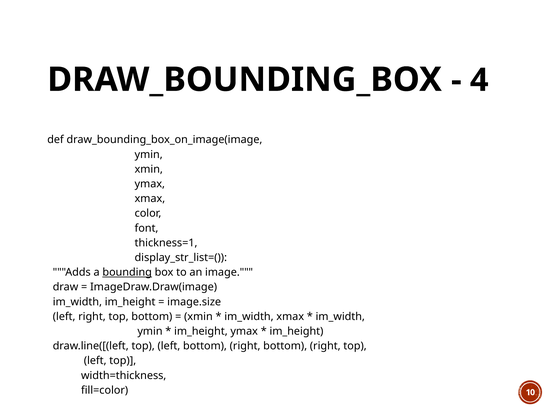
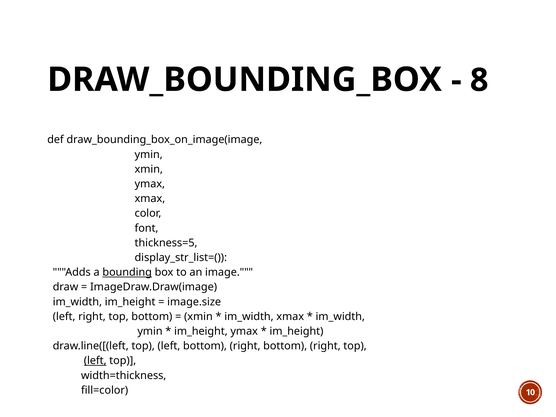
4: 4 -> 8
thickness=1: thickness=1 -> thickness=5
left at (95, 361) underline: none -> present
